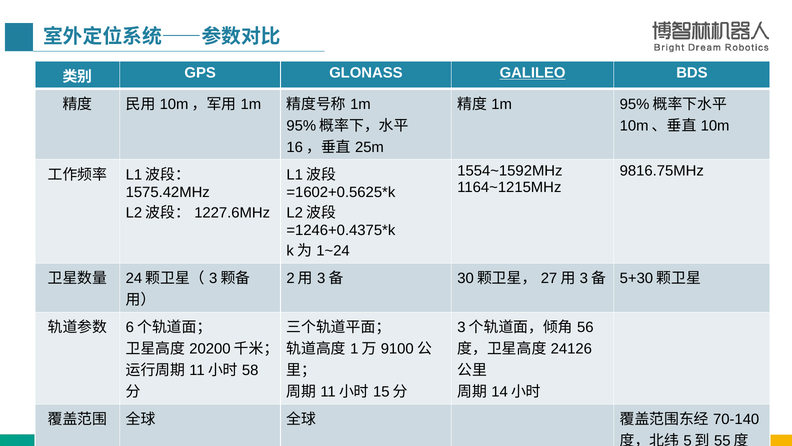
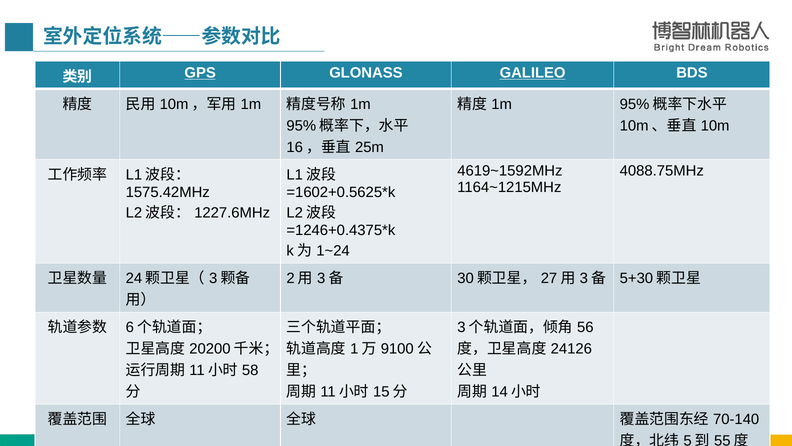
GPS underline: none -> present
1554~1592MHz: 1554~1592MHz -> 4619~1592MHz
9816.75MHz: 9816.75MHz -> 4088.75MHz
